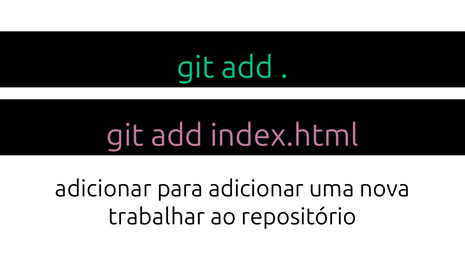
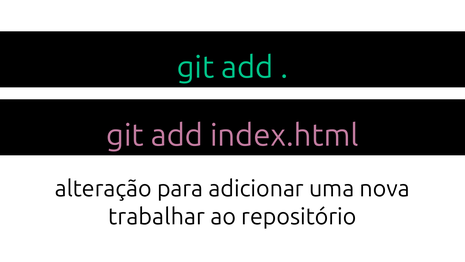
adicionar at (103, 188): adicionar -> alteração
